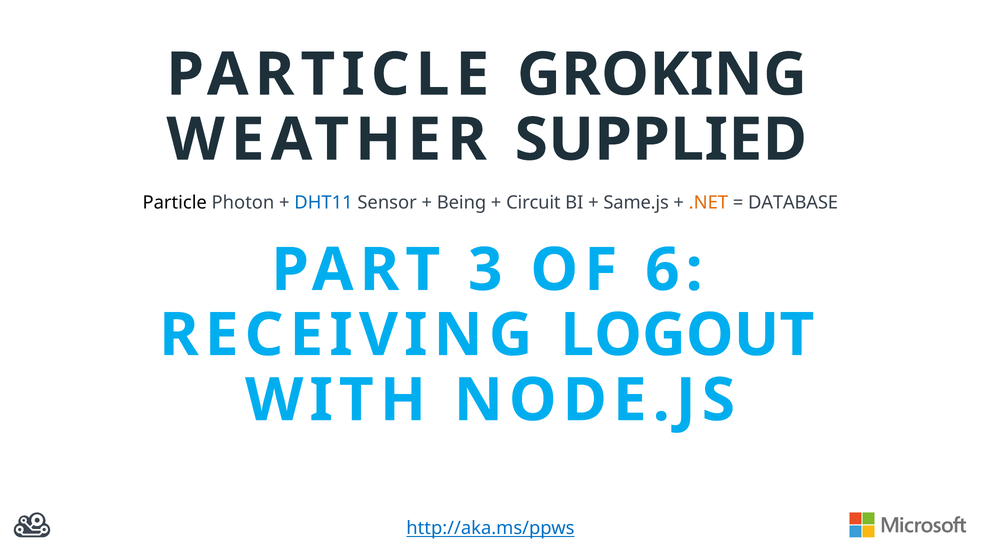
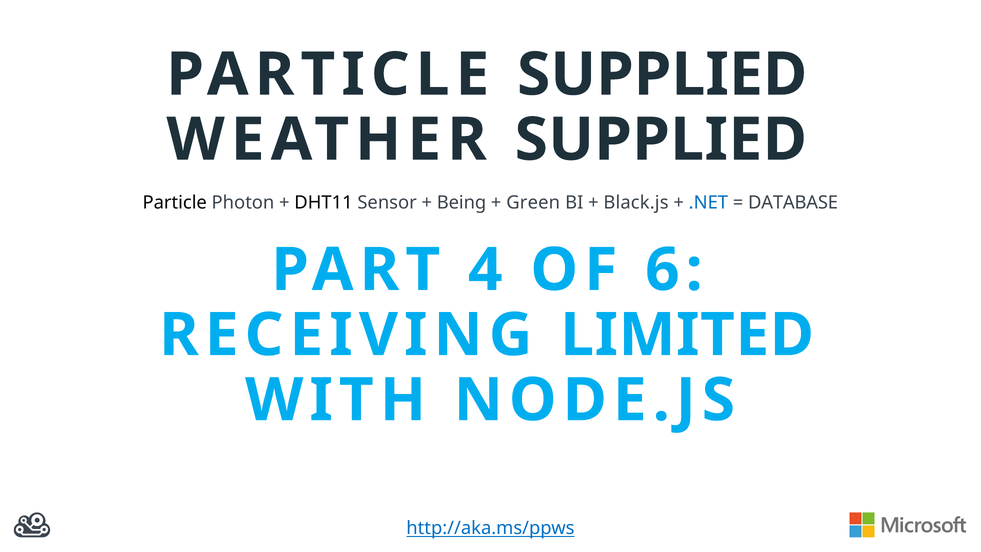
PARTICLE GROKING: GROKING -> SUPPLIED
DHT11 colour: blue -> black
Circuit: Circuit -> Green
Same.js: Same.js -> Black.js
.NET colour: orange -> blue
3: 3 -> 4
LOGOUT: LOGOUT -> LIMITED
